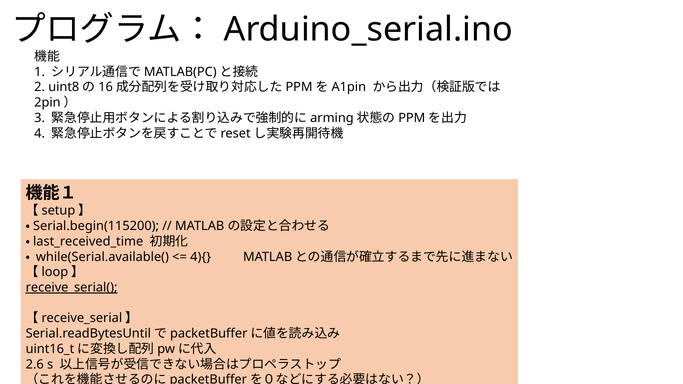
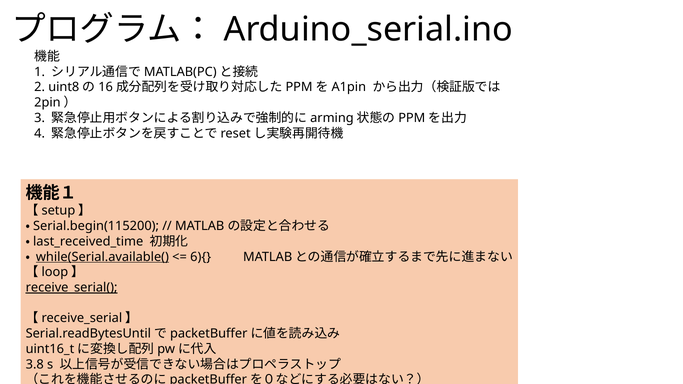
while(Serial.available( underline: none -> present
4){: 4){ -> 6){
2.6: 2.6 -> 3.8
